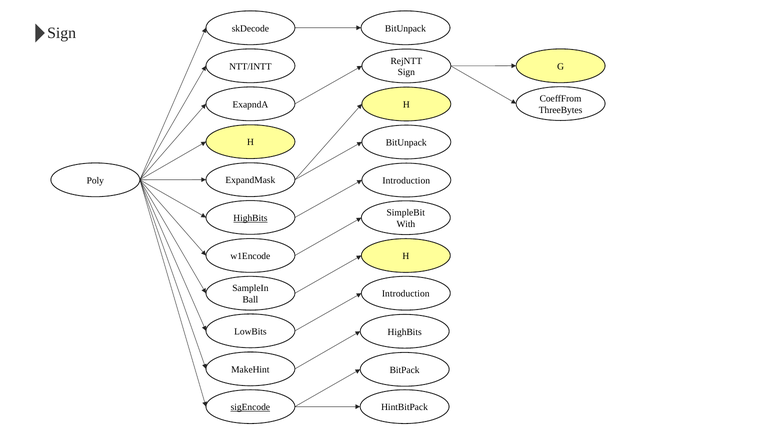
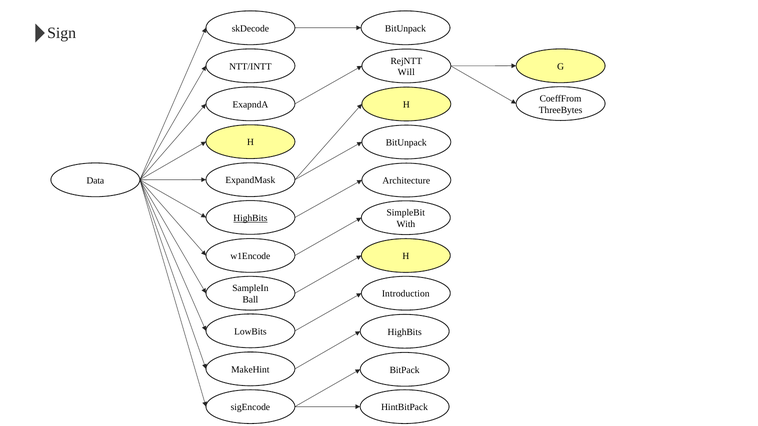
Sign at (406, 72): Sign -> Will
Poly: Poly -> Data
Introduction at (406, 181): Introduction -> Architecture
sigEncode underline: present -> none
